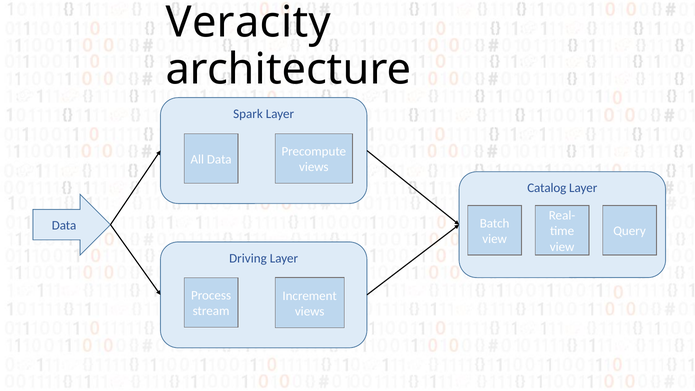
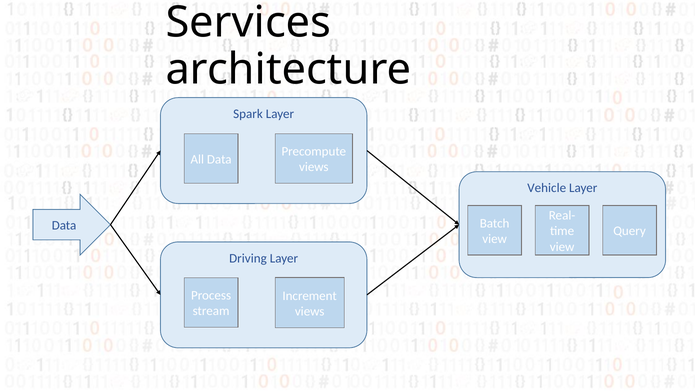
Veracity: Veracity -> Services
Catalog: Catalog -> Vehicle
